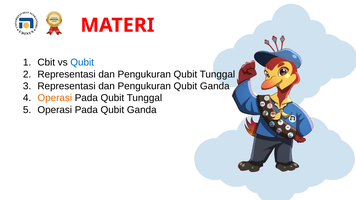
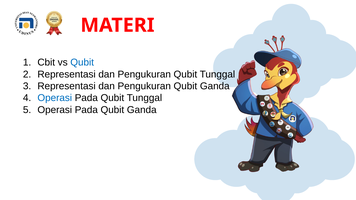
Operasi at (55, 98) colour: orange -> blue
